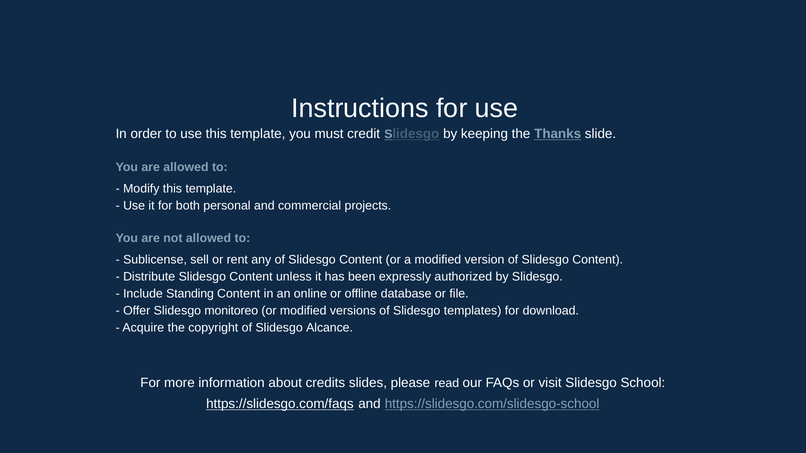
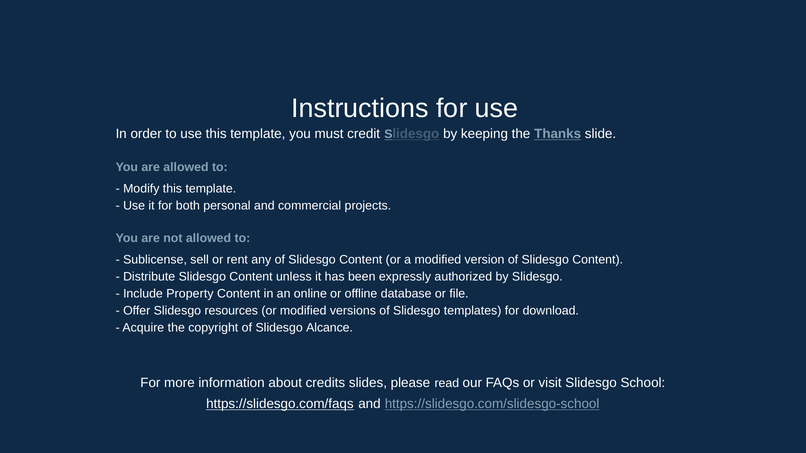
Standing: Standing -> Property
monitoreo: monitoreo -> resources
